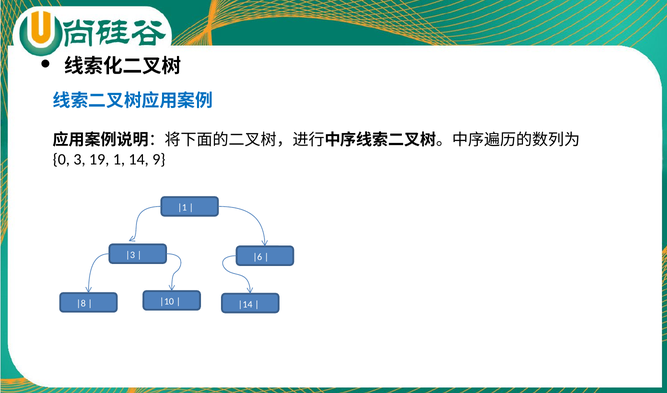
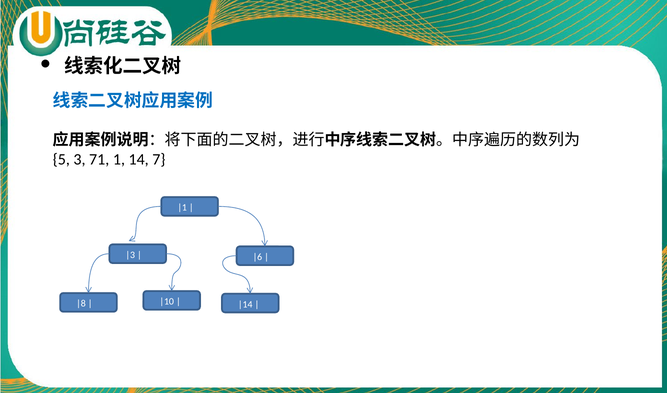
0: 0 -> 5
19: 19 -> 71
9: 9 -> 7
